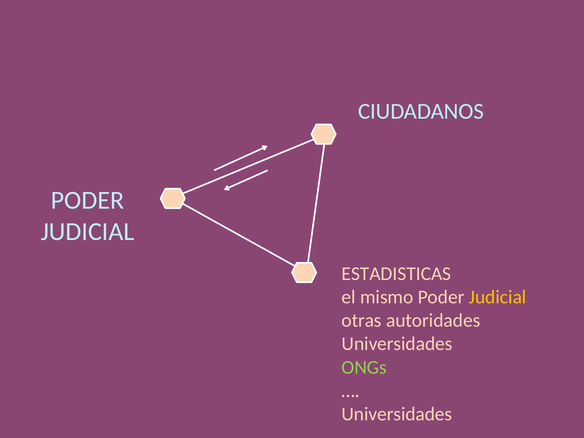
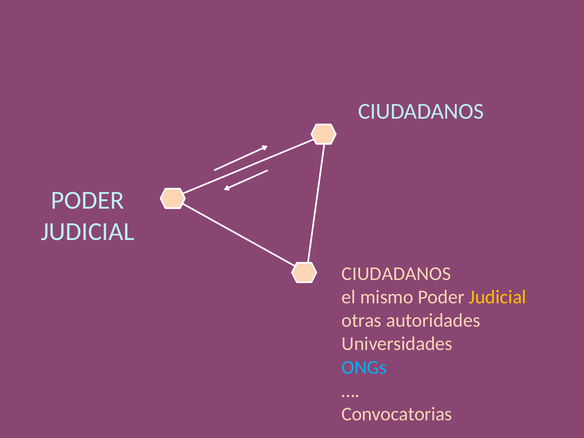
ESTADISTICAS at (396, 274): ESTADISTICAS -> CIUDADANOS
ONGs colour: light green -> light blue
Universidades at (397, 414): Universidades -> Convocatorias
